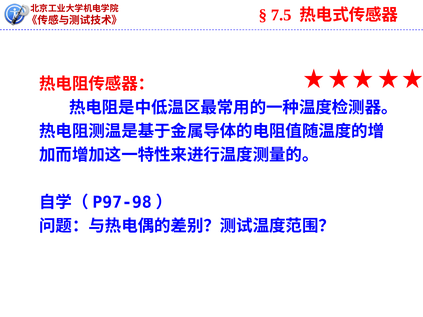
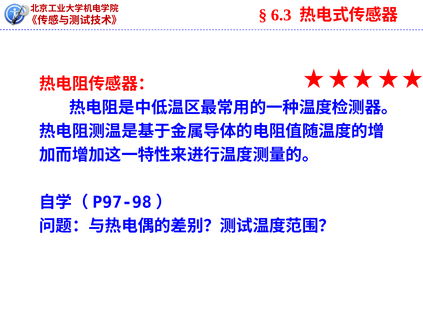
7.5: 7.5 -> 6.3
